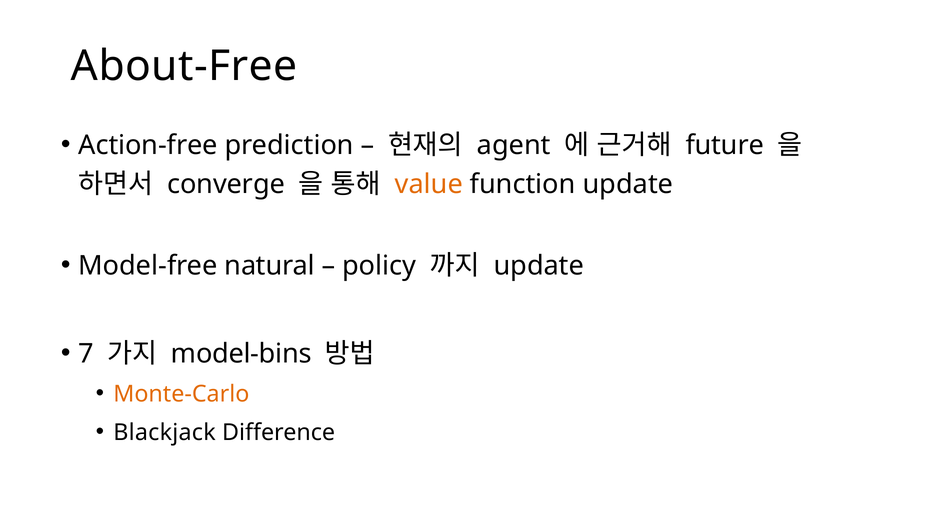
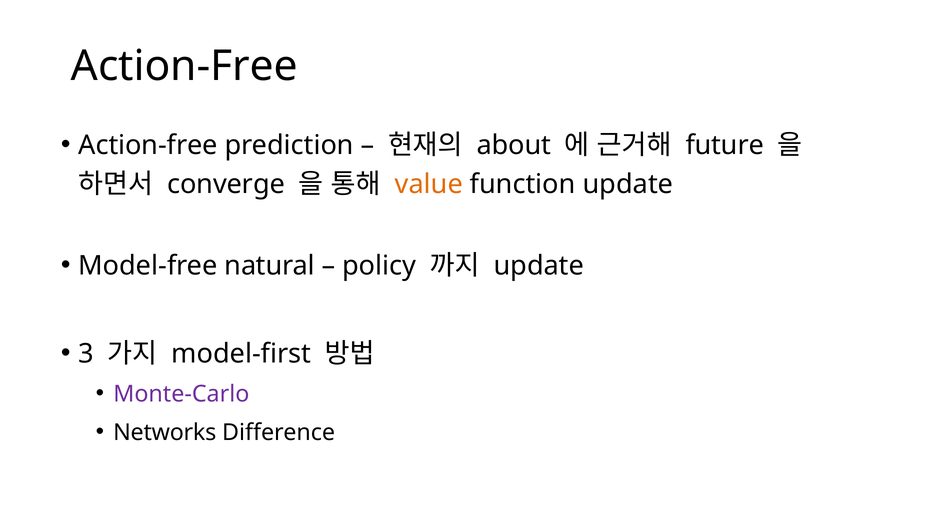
About-Free at (184, 66): About-Free -> Action-Free
agent: agent -> about
7: 7 -> 3
model-bins: model-bins -> model-first
Monte-Carlo colour: orange -> purple
Blackjack: Blackjack -> Networks
